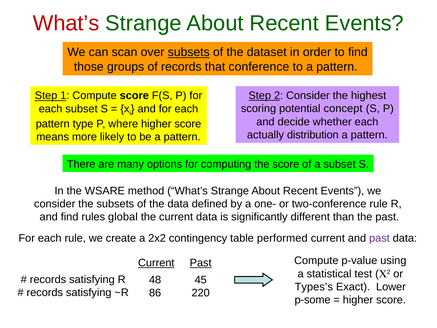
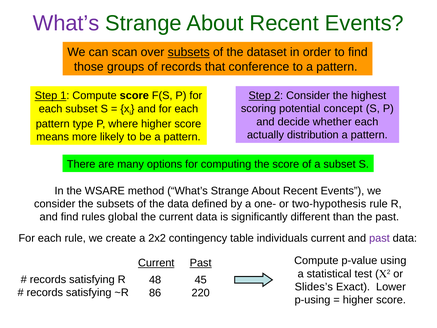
What’s at (66, 23) colour: red -> purple
two-conference: two-conference -> two-hypothesis
performed: performed -> individuals
Types’s: Types’s -> Slides’s
p-some: p-some -> p-using
